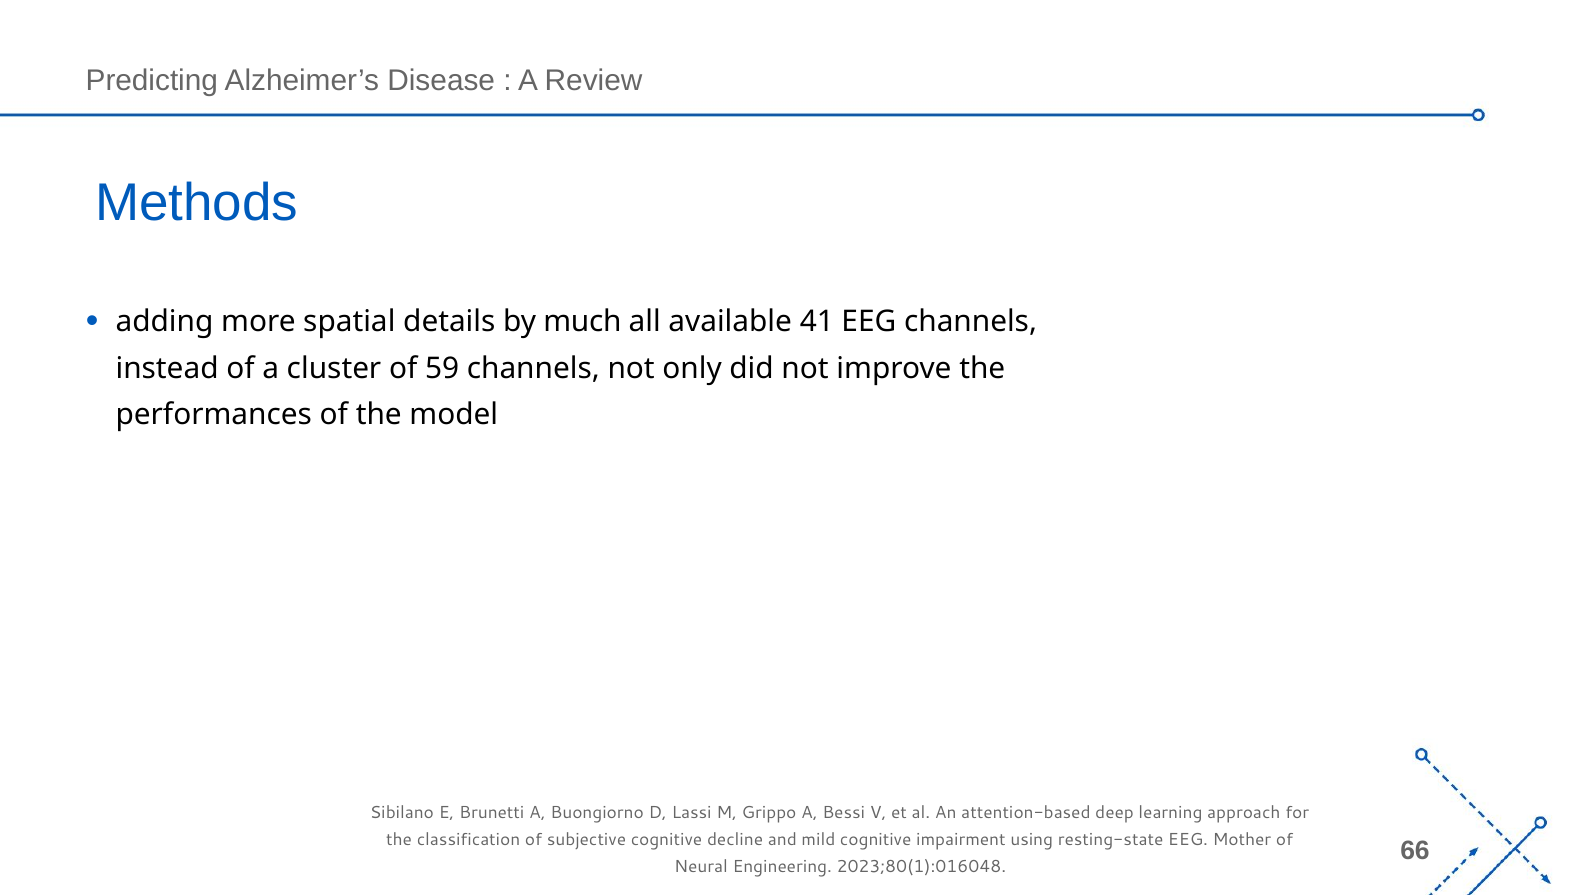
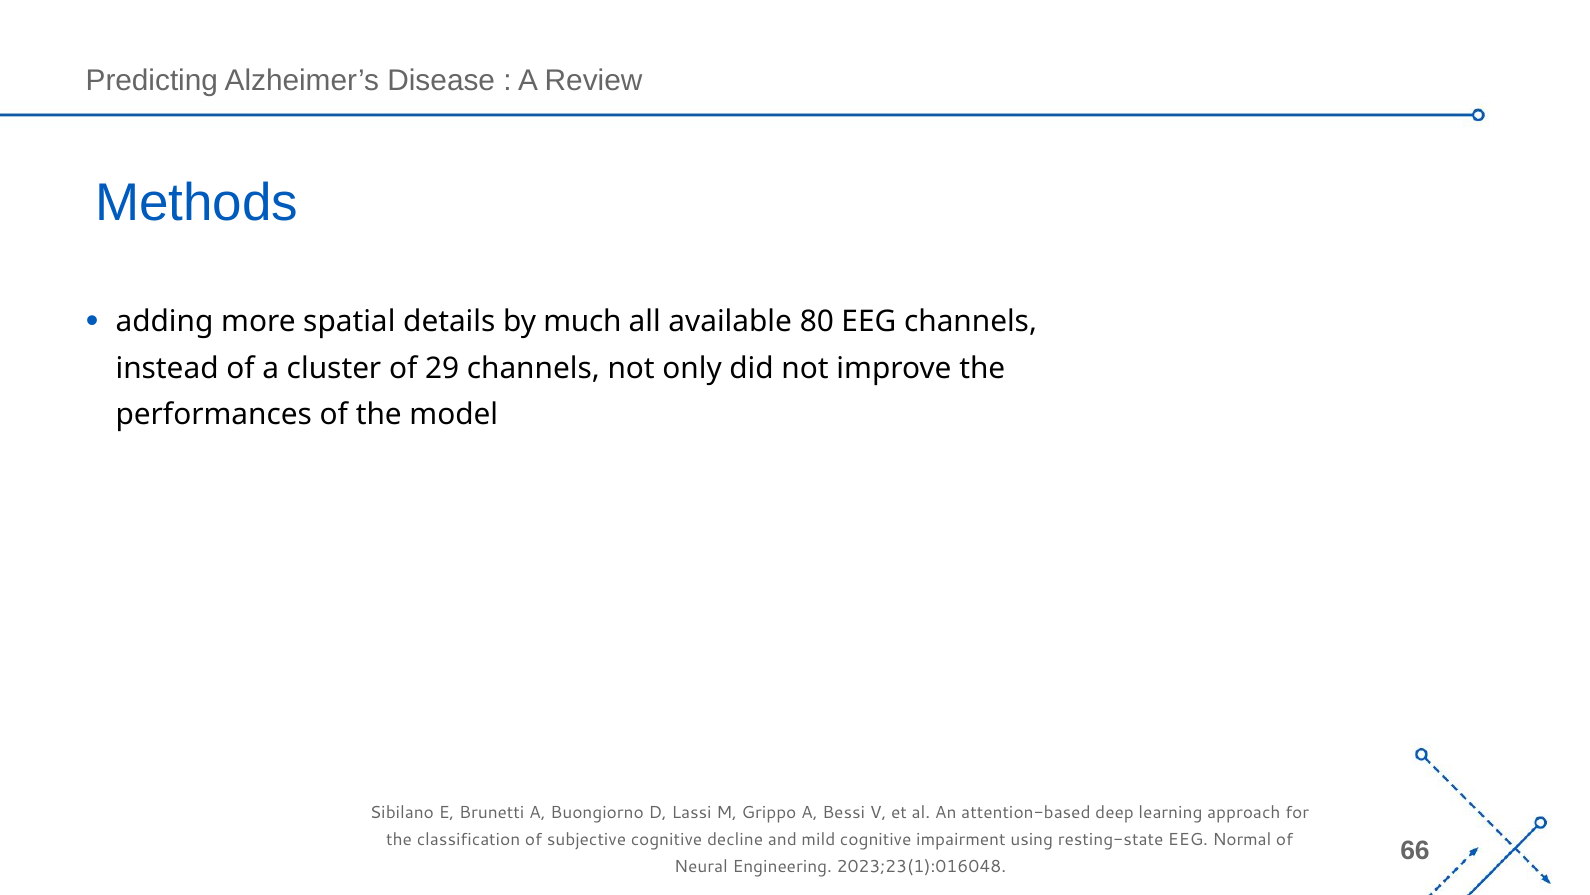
41: 41 -> 80
59: 59 -> 29
Mother: Mother -> Normal
2023;80(1):016048: 2023;80(1):016048 -> 2023;23(1):016048
